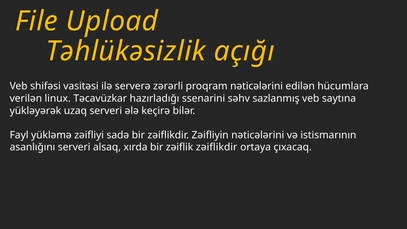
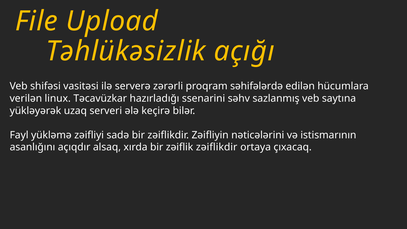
proqram nəticələrini: nəticələrini -> səhifələrdə
asanlığını serveri: serveri -> açıqdır
